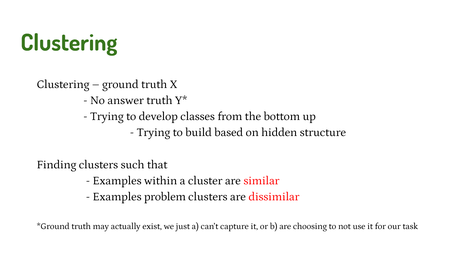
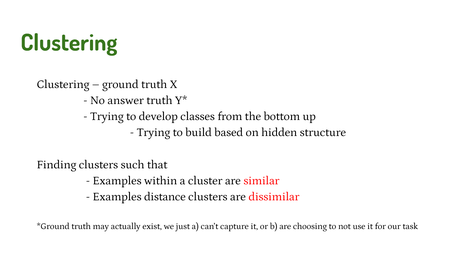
problem: problem -> distance
